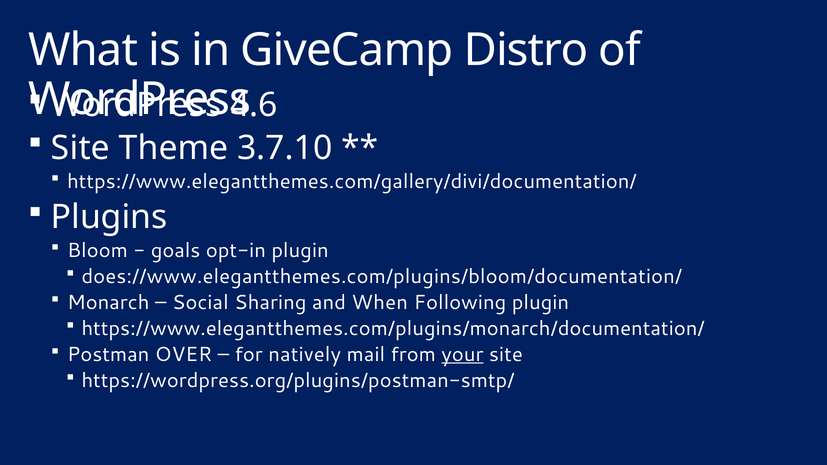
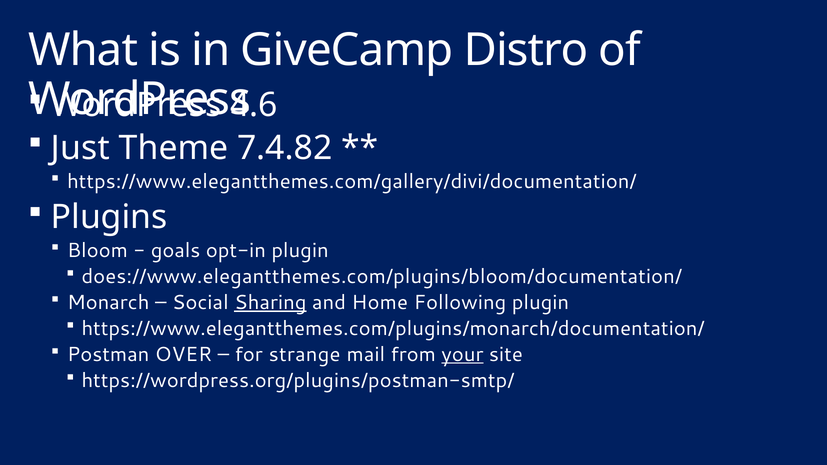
Site at (81, 148): Site -> Just
3.7.10: 3.7.10 -> 7.4.82
Sharing underline: none -> present
When: When -> Home
natively: natively -> strange
